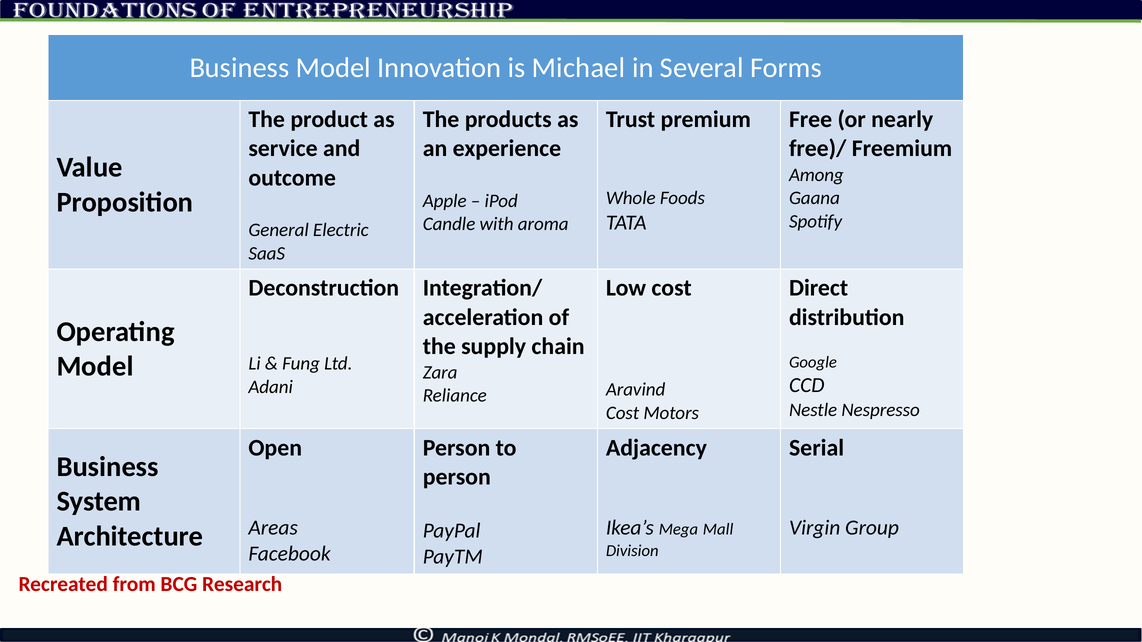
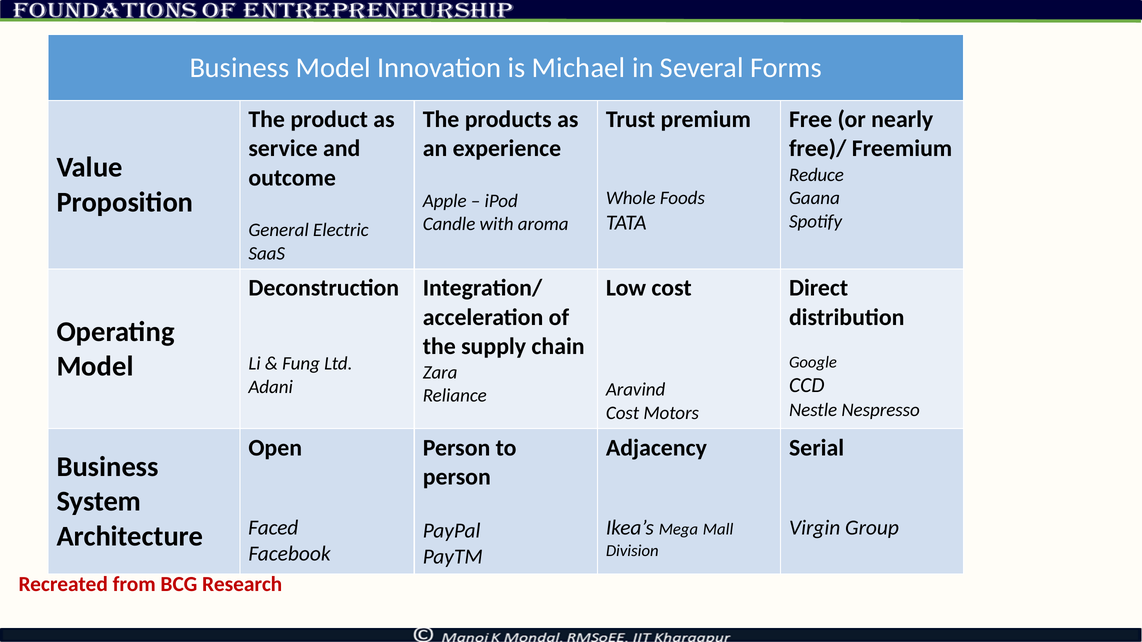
Among: Among -> Reduce
Areas: Areas -> Faced
